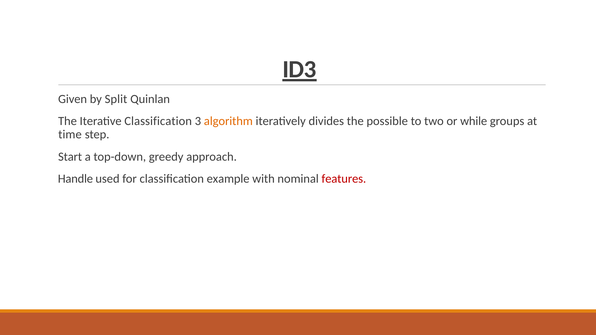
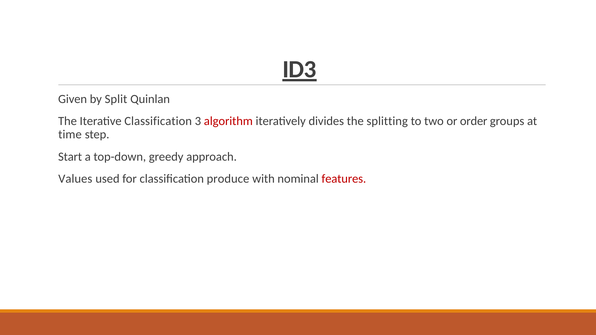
algorithm colour: orange -> red
possible: possible -> splitting
while: while -> order
Handle: Handle -> Values
example: example -> produce
